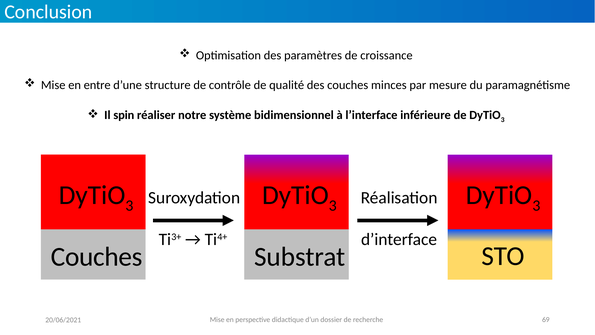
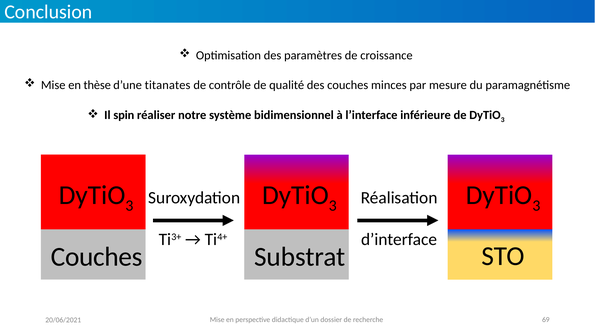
entre: entre -> thèse
structure: structure -> titanates
